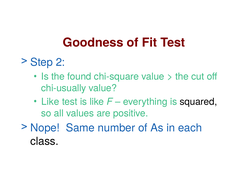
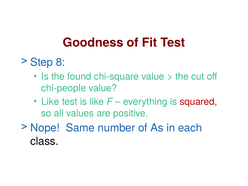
2: 2 -> 8
chi-usually: chi-usually -> chi-people
squared colour: black -> red
